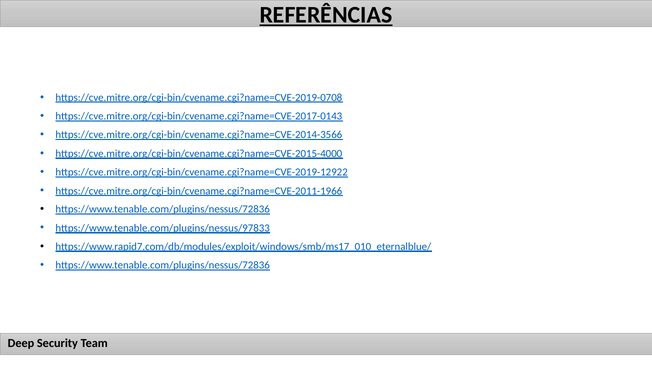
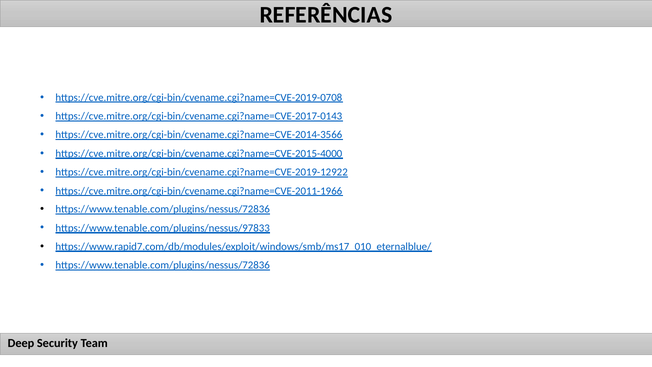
REFERÊNCIAS underline: present -> none
